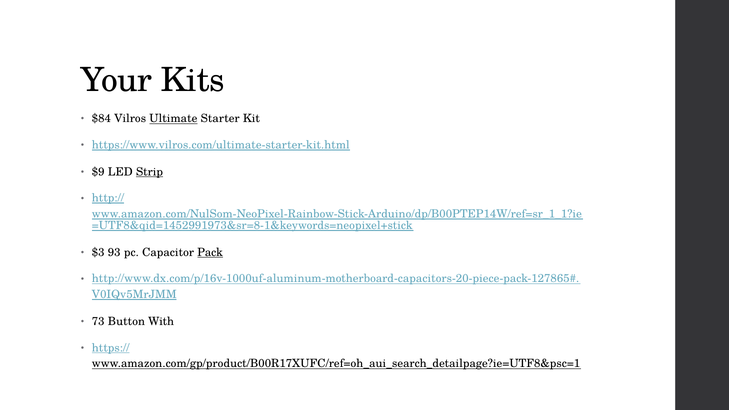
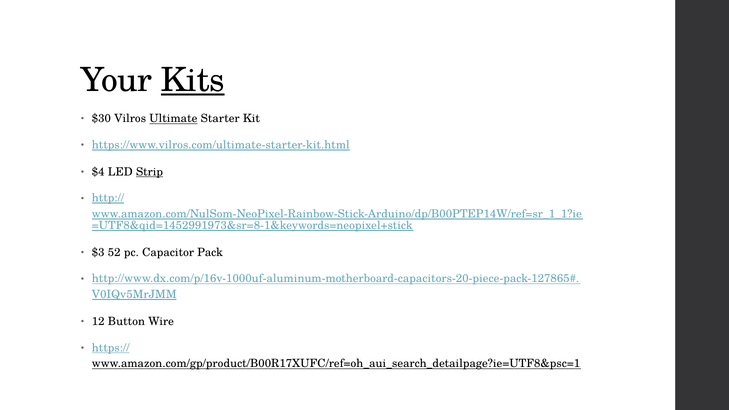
Kits underline: none -> present
$84: $84 -> $30
$9: $9 -> $4
93: 93 -> 52
Pack underline: present -> none
73: 73 -> 12
With: With -> Wire
